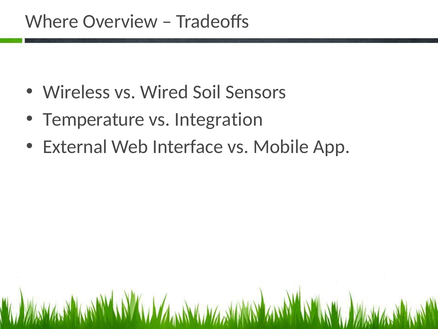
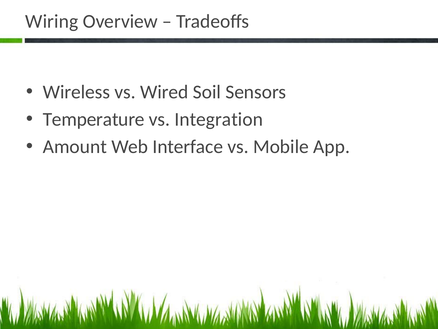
Where: Where -> Wiring
External: External -> Amount
